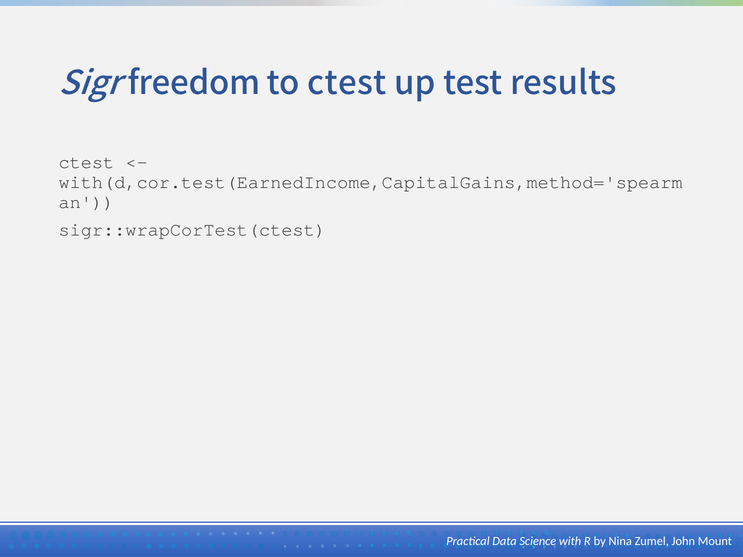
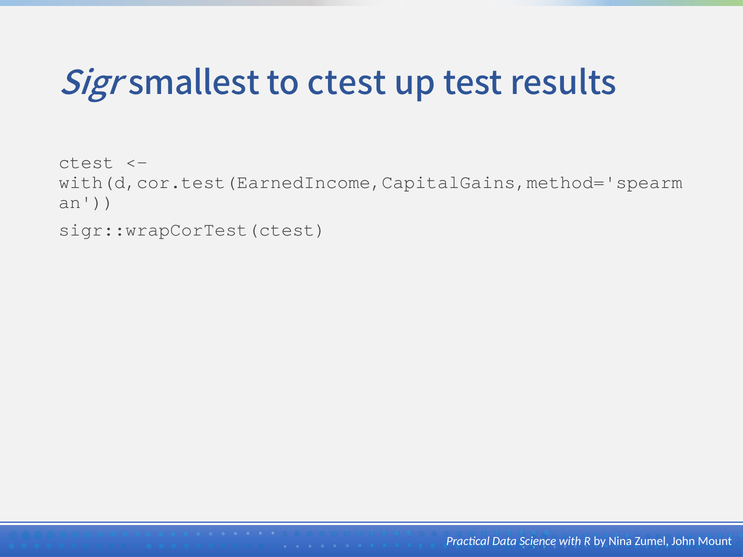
freedom: freedom -> smallest
